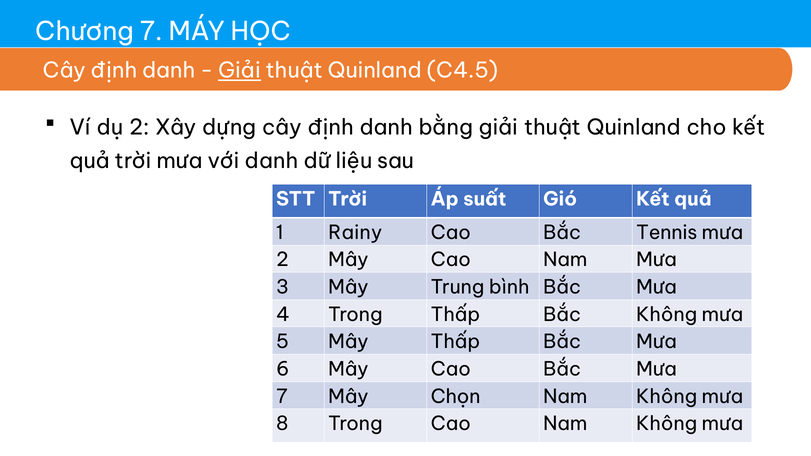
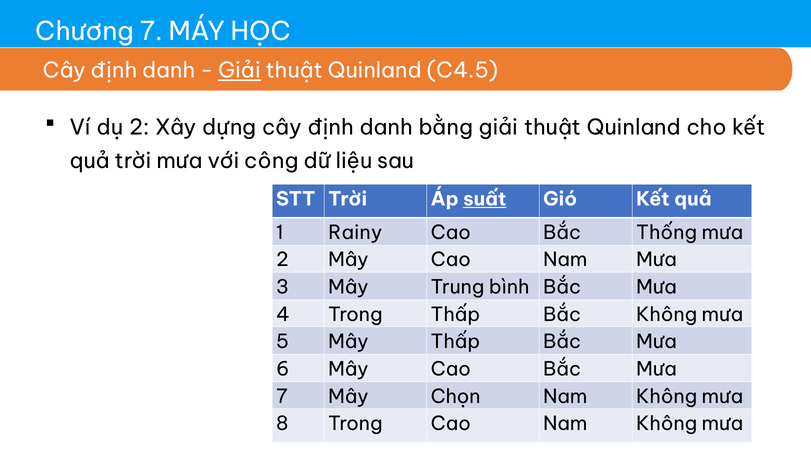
với danh: danh -> công
suất underline: none -> present
Tennis: Tennis -> Thống
